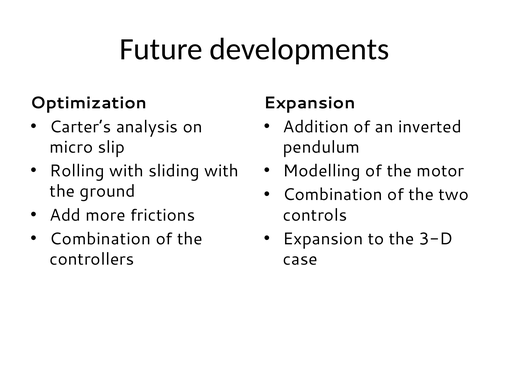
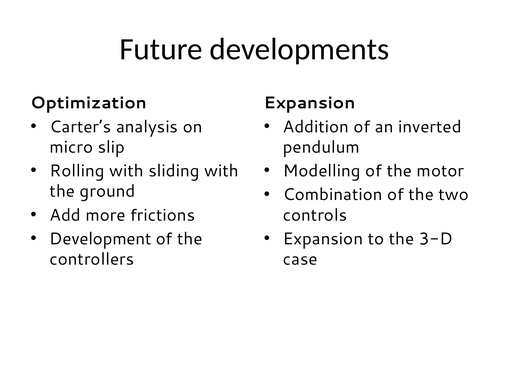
Combination at (100, 239): Combination -> Development
